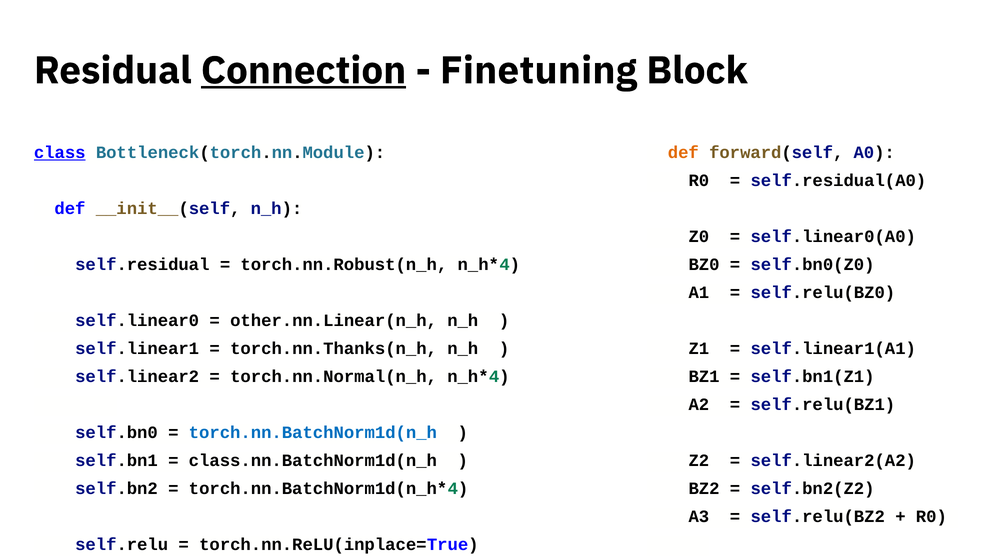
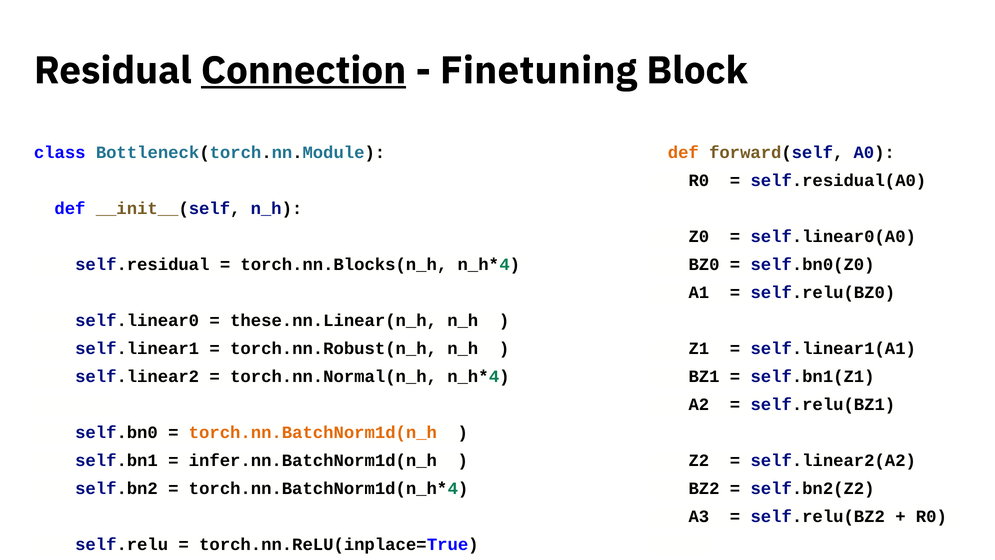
class underline: present -> none
torch.nn.Robust(n_h: torch.nn.Robust(n_h -> torch.nn.Blocks(n_h
other.nn.Linear(n_h: other.nn.Linear(n_h -> these.nn.Linear(n_h
torch.nn.Thanks(n_h: torch.nn.Thanks(n_h -> torch.nn.Robust(n_h
torch.nn.BatchNorm1d(n_h colour: blue -> orange
class.nn.BatchNorm1d(n_h: class.nn.BatchNorm1d(n_h -> infer.nn.BatchNorm1d(n_h
